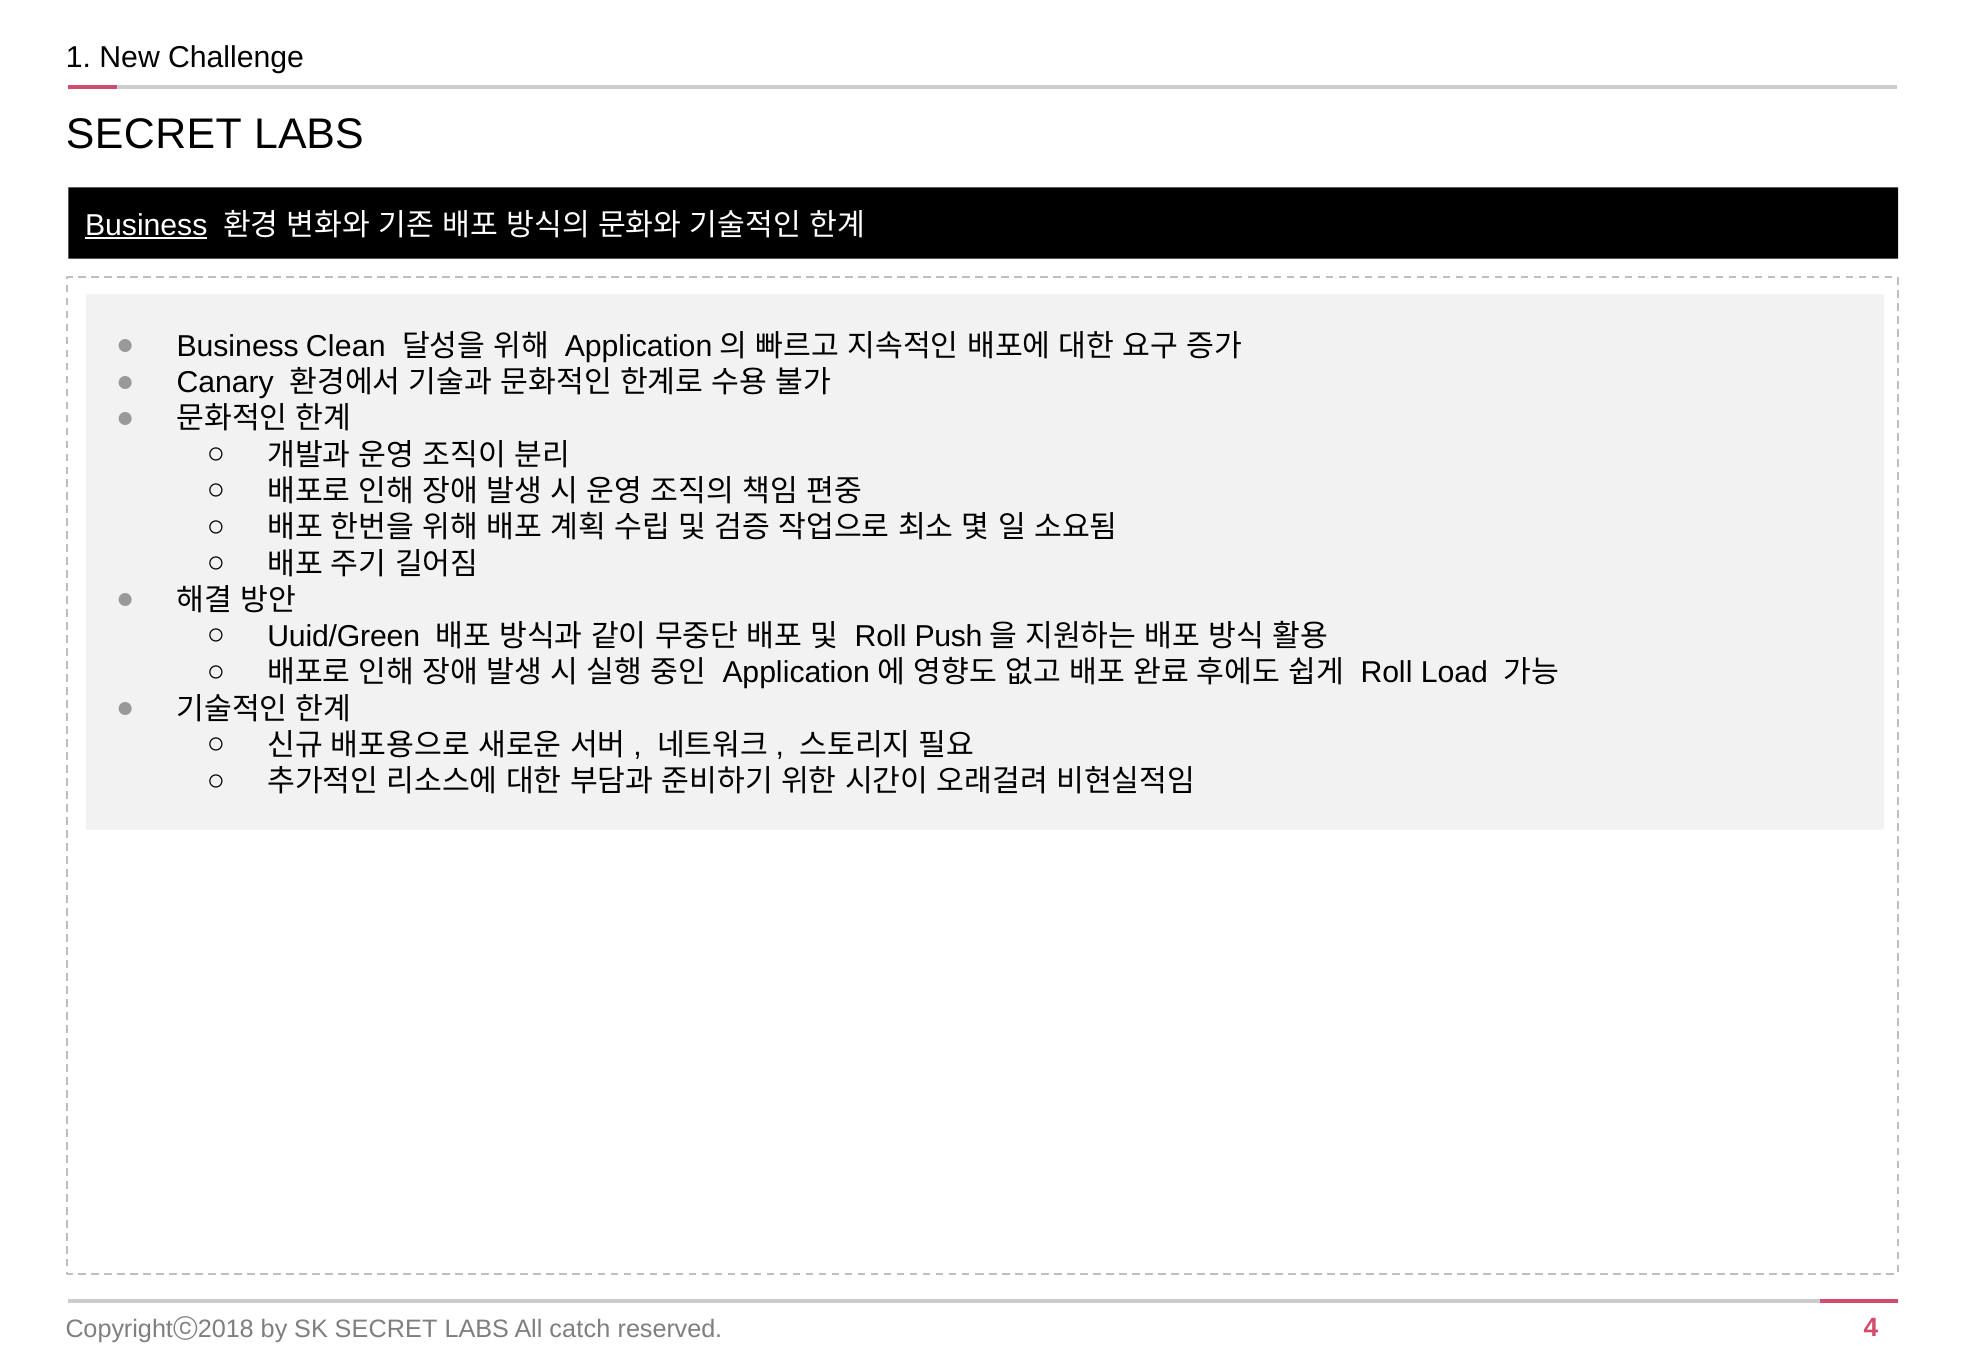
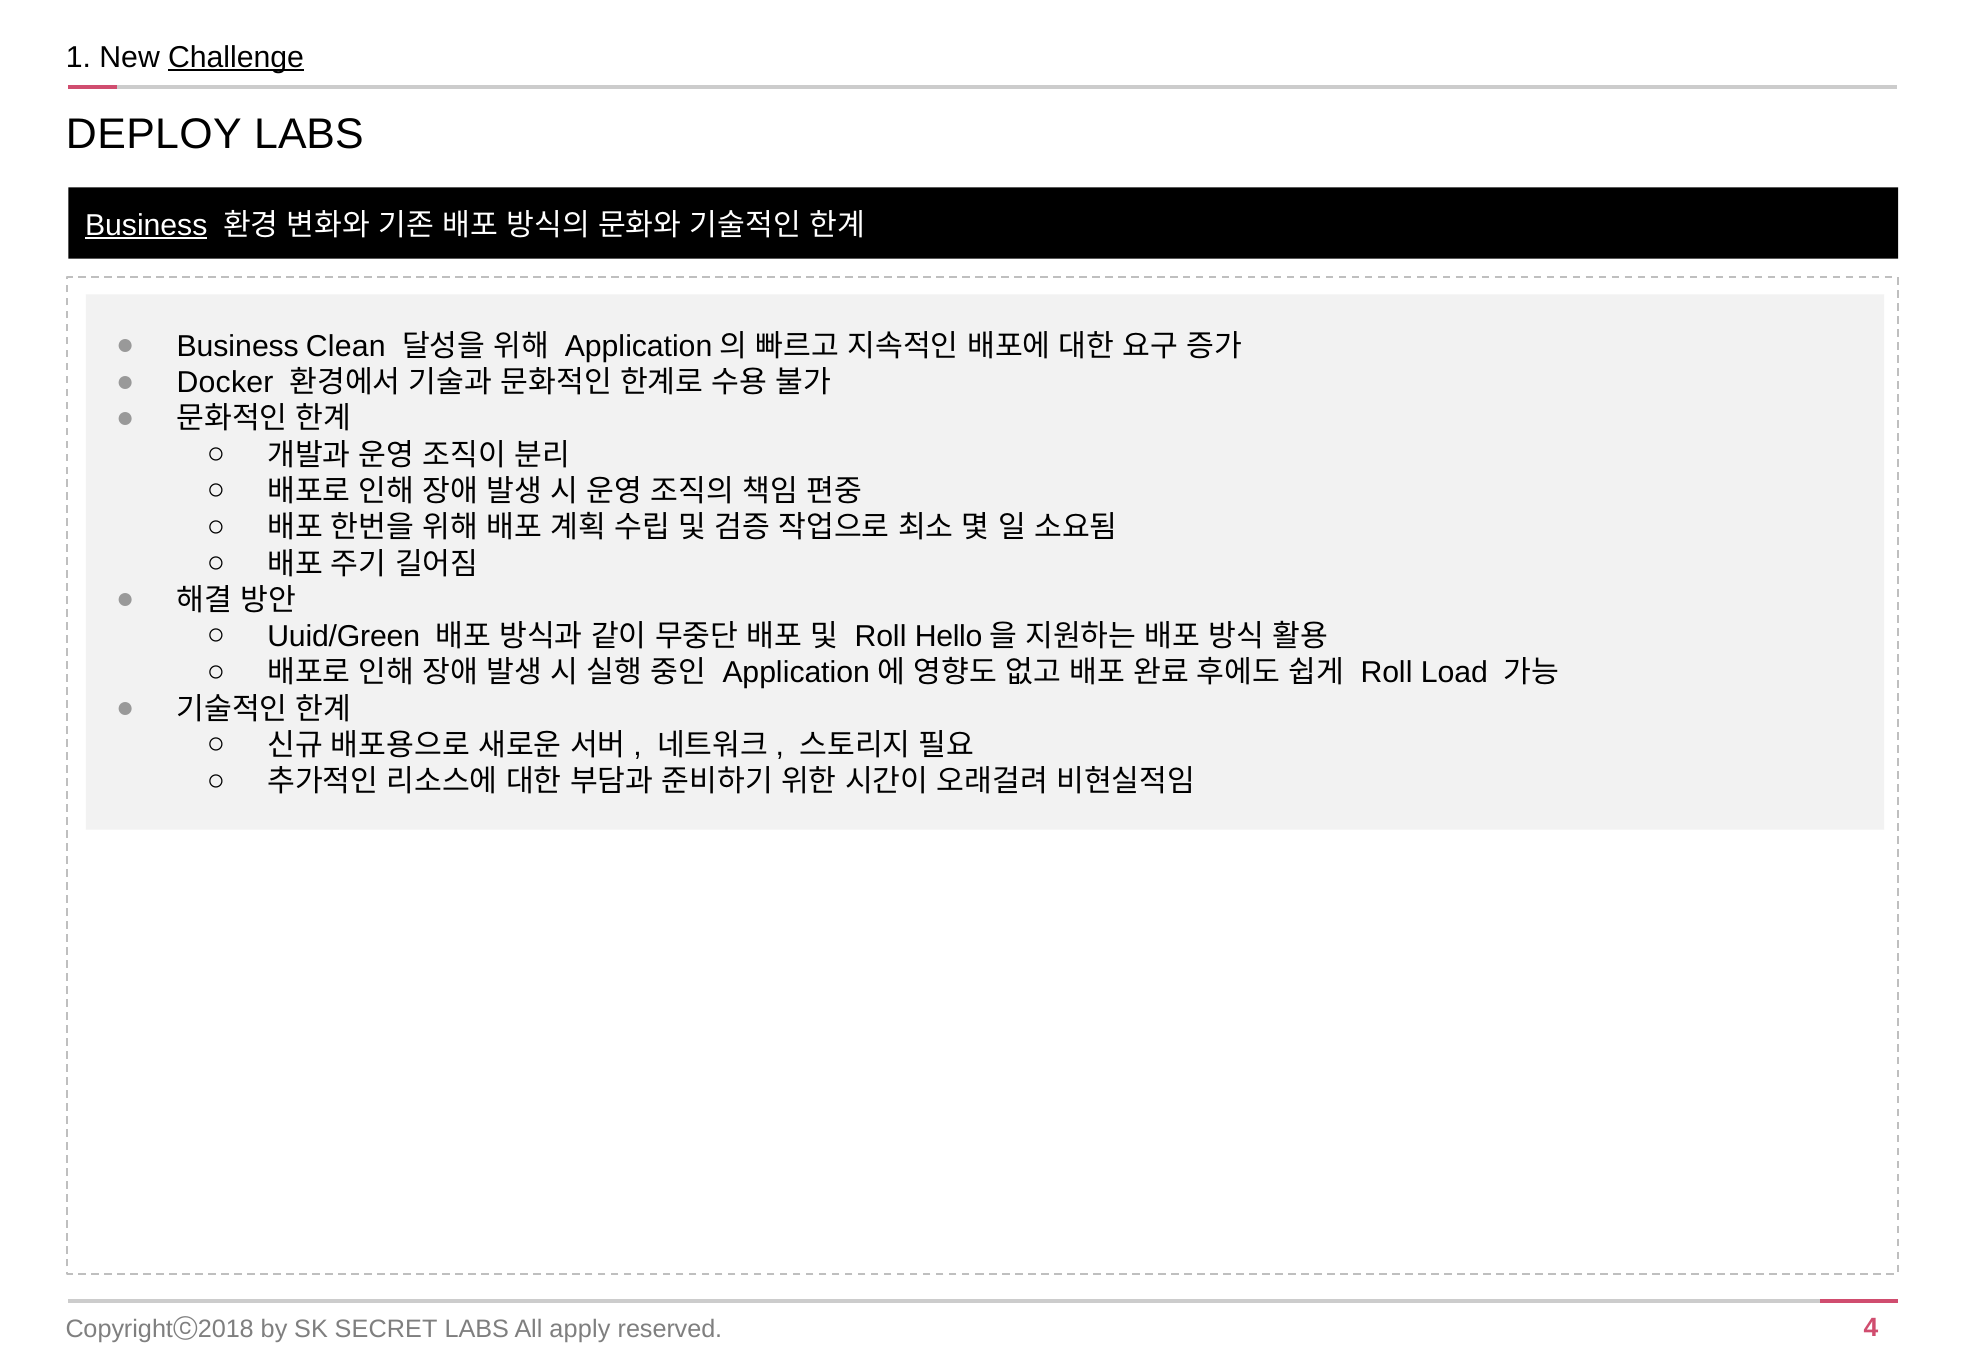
Challenge underline: none -> present
SECRET at (154, 134): SECRET -> DEPLOY
Canary: Canary -> Docker
Push: Push -> Hello
catch: catch -> apply
